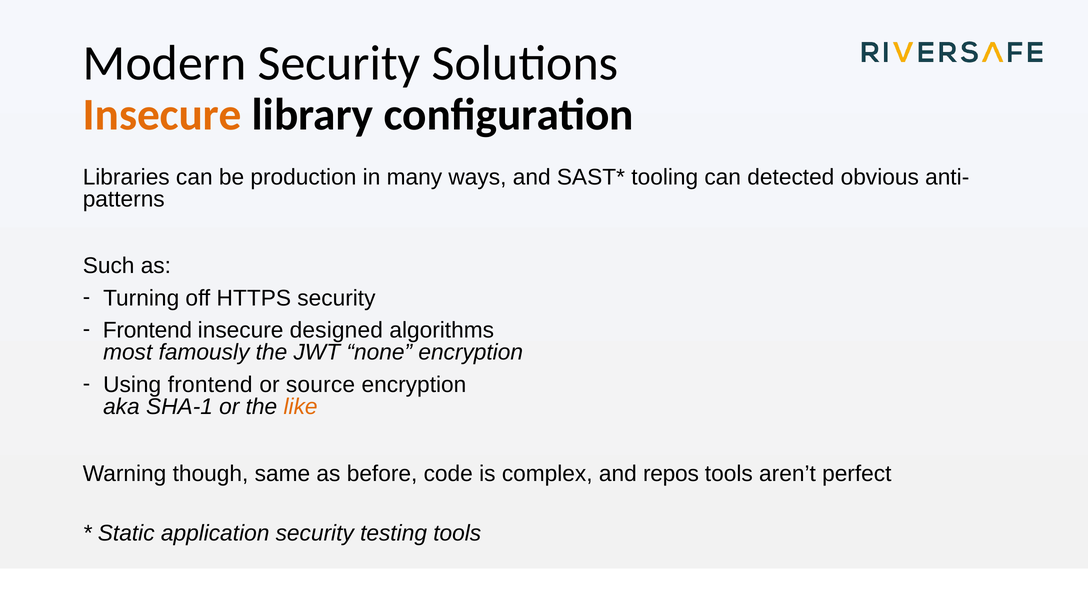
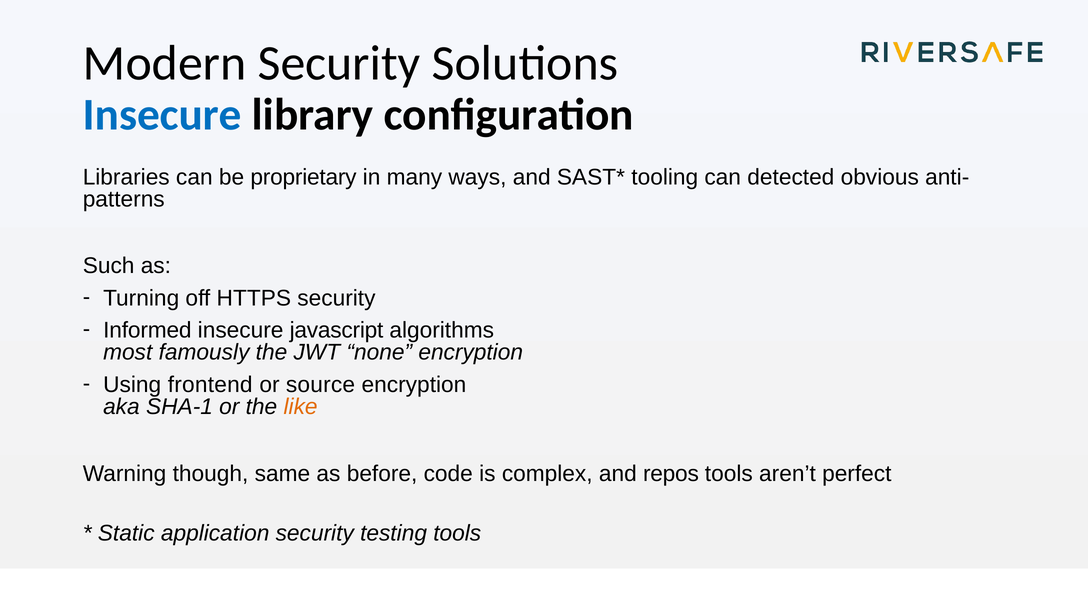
Insecure at (162, 115) colour: orange -> blue
production: production -> proprietary
Frontend at (147, 330): Frontend -> Informed
designed: designed -> javascript
